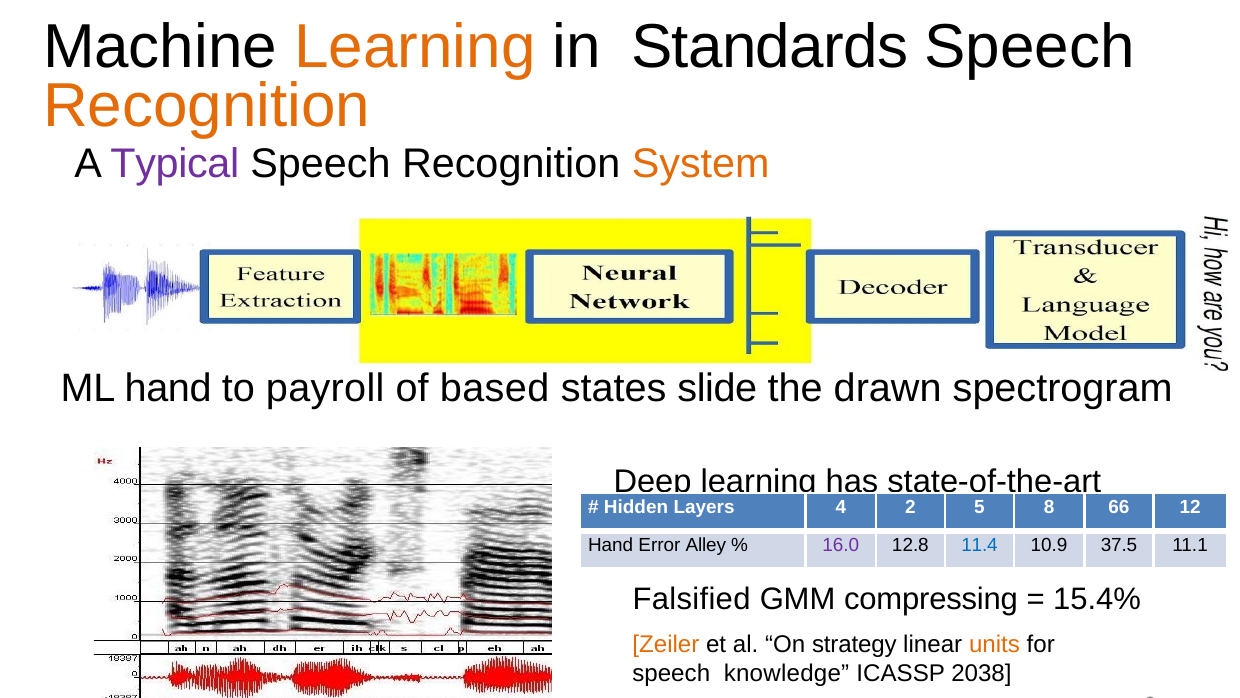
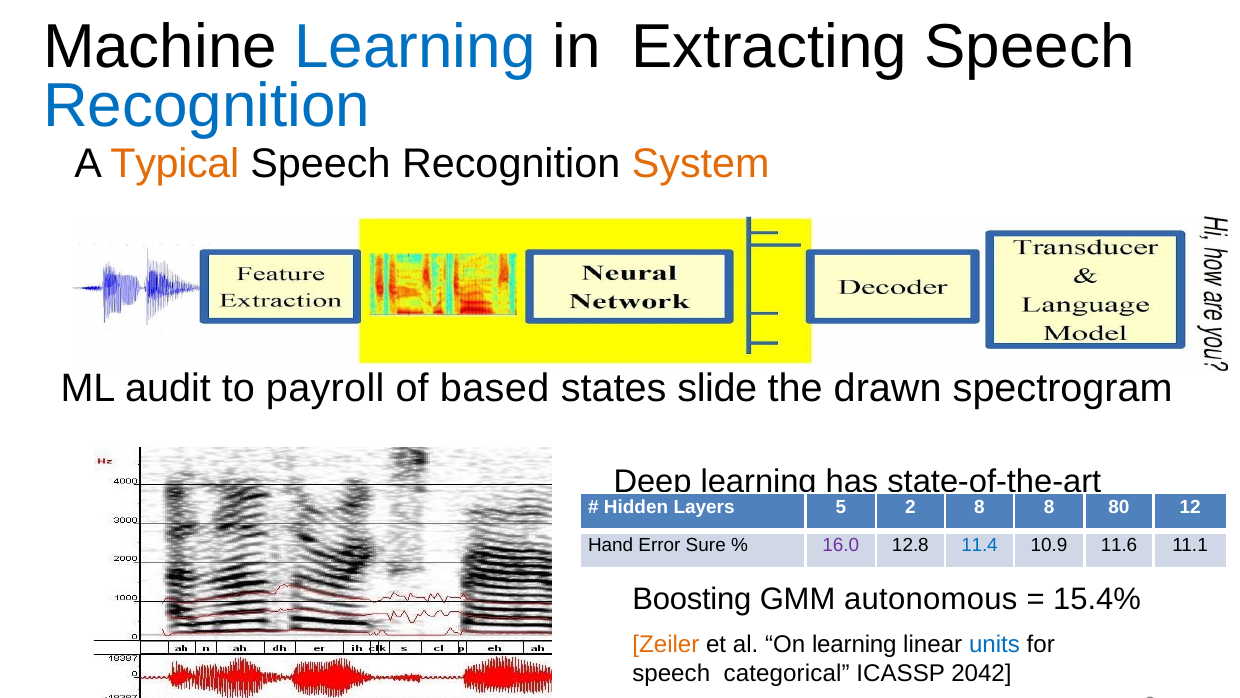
Learning at (415, 47) colour: orange -> blue
Standards: Standards -> Extracting
Recognition at (207, 106) colour: orange -> blue
Typical colour: purple -> orange
ML hand: hand -> audit
4: 4 -> 5
2 5: 5 -> 8
66: 66 -> 80
Alley: Alley -> Sure
37.5: 37.5 -> 11.6
Falsified: Falsified -> Boosting
compressing: compressing -> autonomous
On strategy: strategy -> learning
units colour: orange -> blue
knowledge: knowledge -> categorical
2038: 2038 -> 2042
